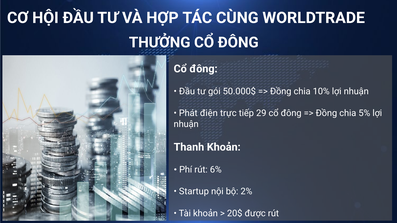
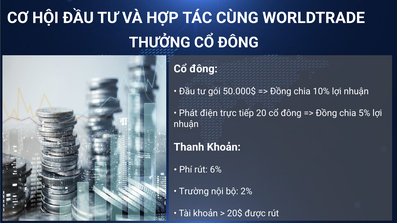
29: 29 -> 20
Startup: Startup -> Trường
